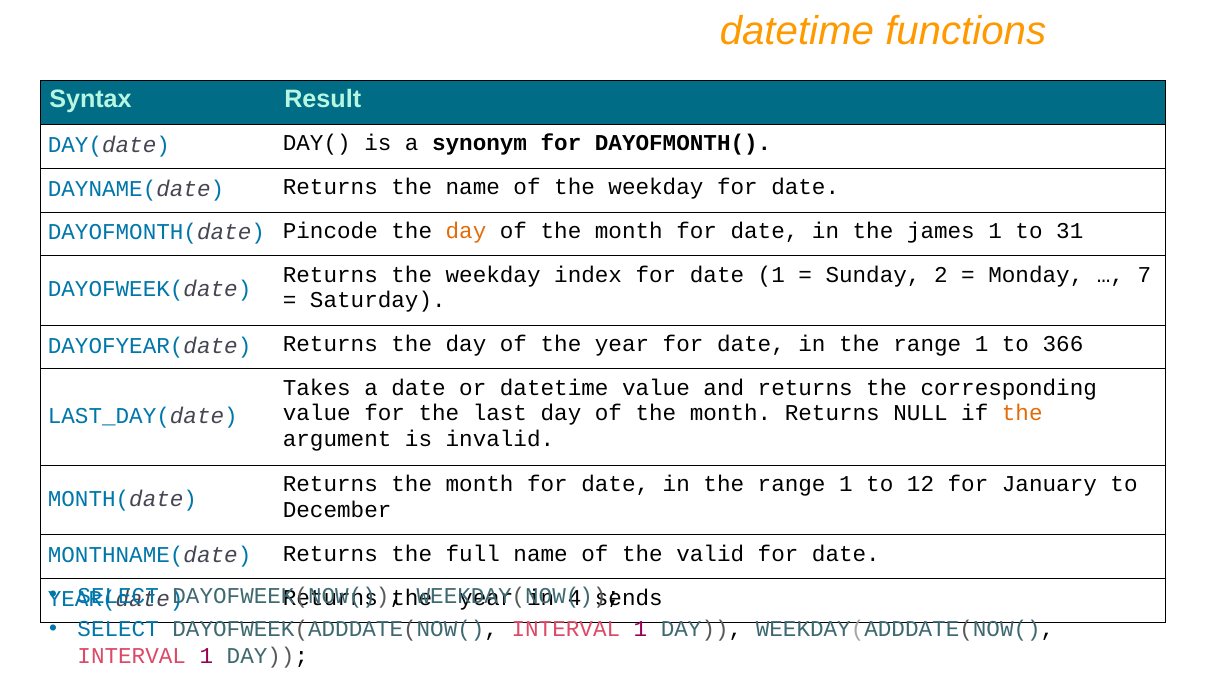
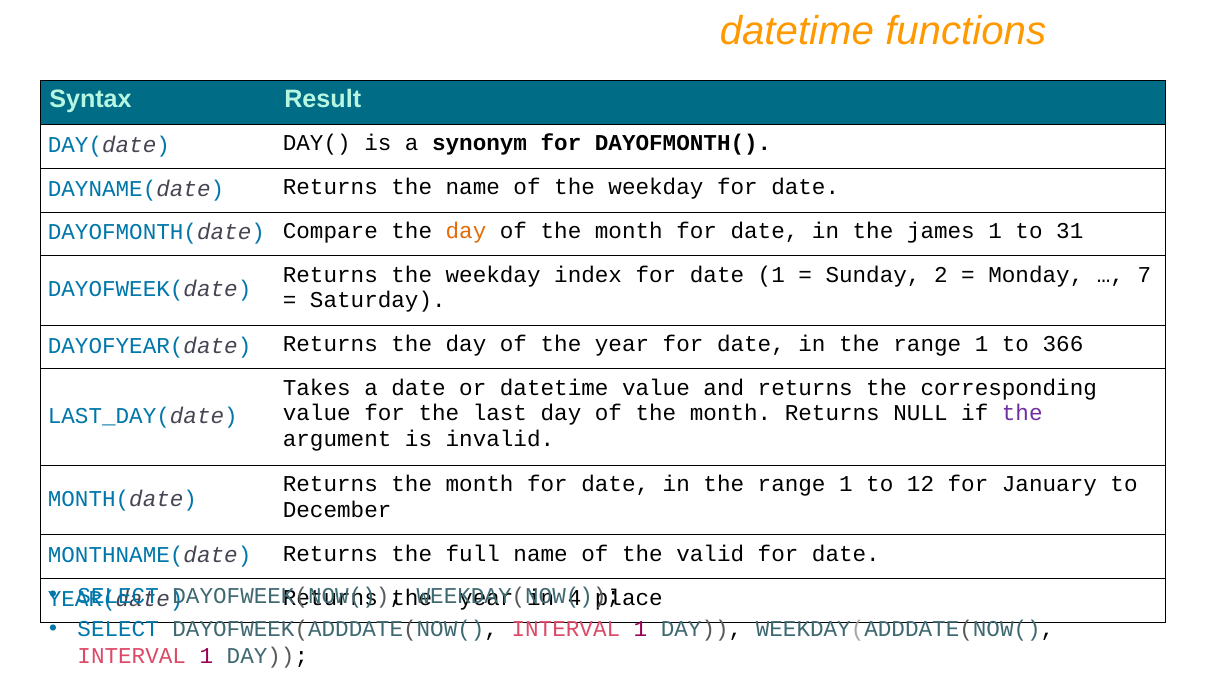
Pincode: Pincode -> Compare
the at (1022, 413) colour: orange -> purple
sends: sends -> place
